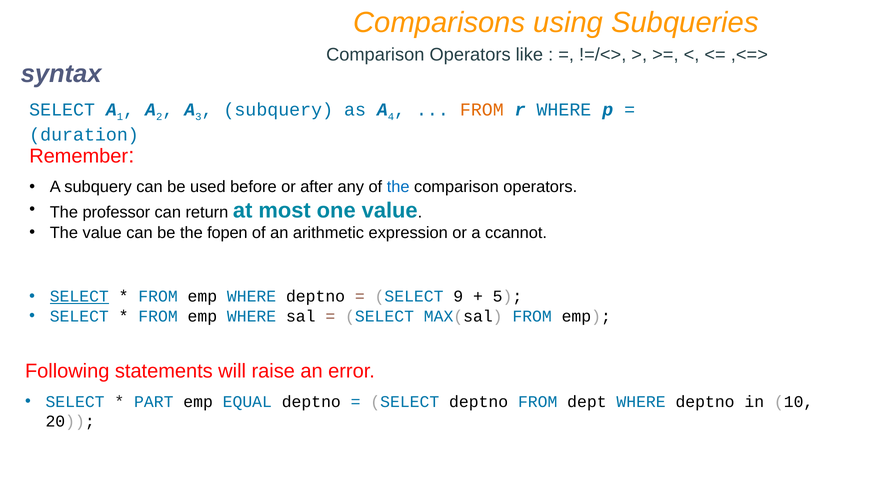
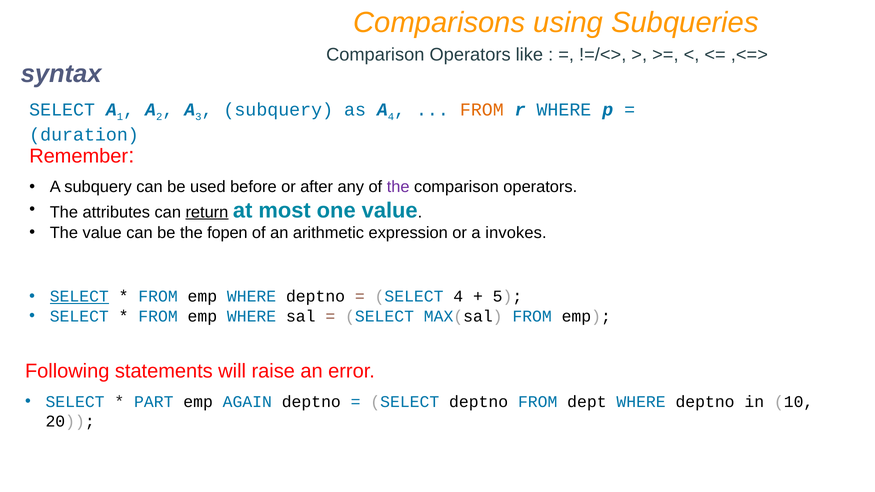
the at (398, 187) colour: blue -> purple
professor: professor -> attributes
return underline: none -> present
ccannot: ccannot -> invokes
SELECT 9: 9 -> 4
EQUAL: EQUAL -> AGAIN
